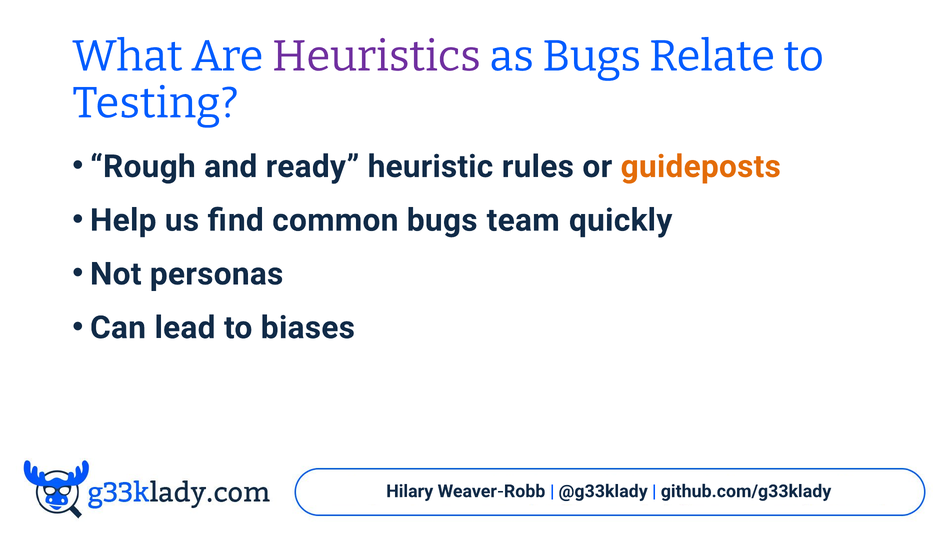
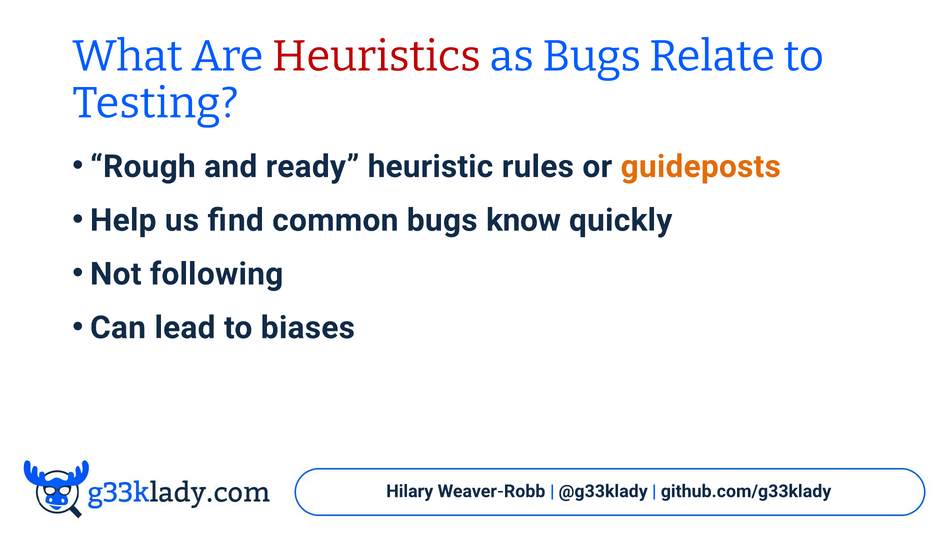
Heuristics colour: purple -> red
team: team -> know
personas: personas -> following
